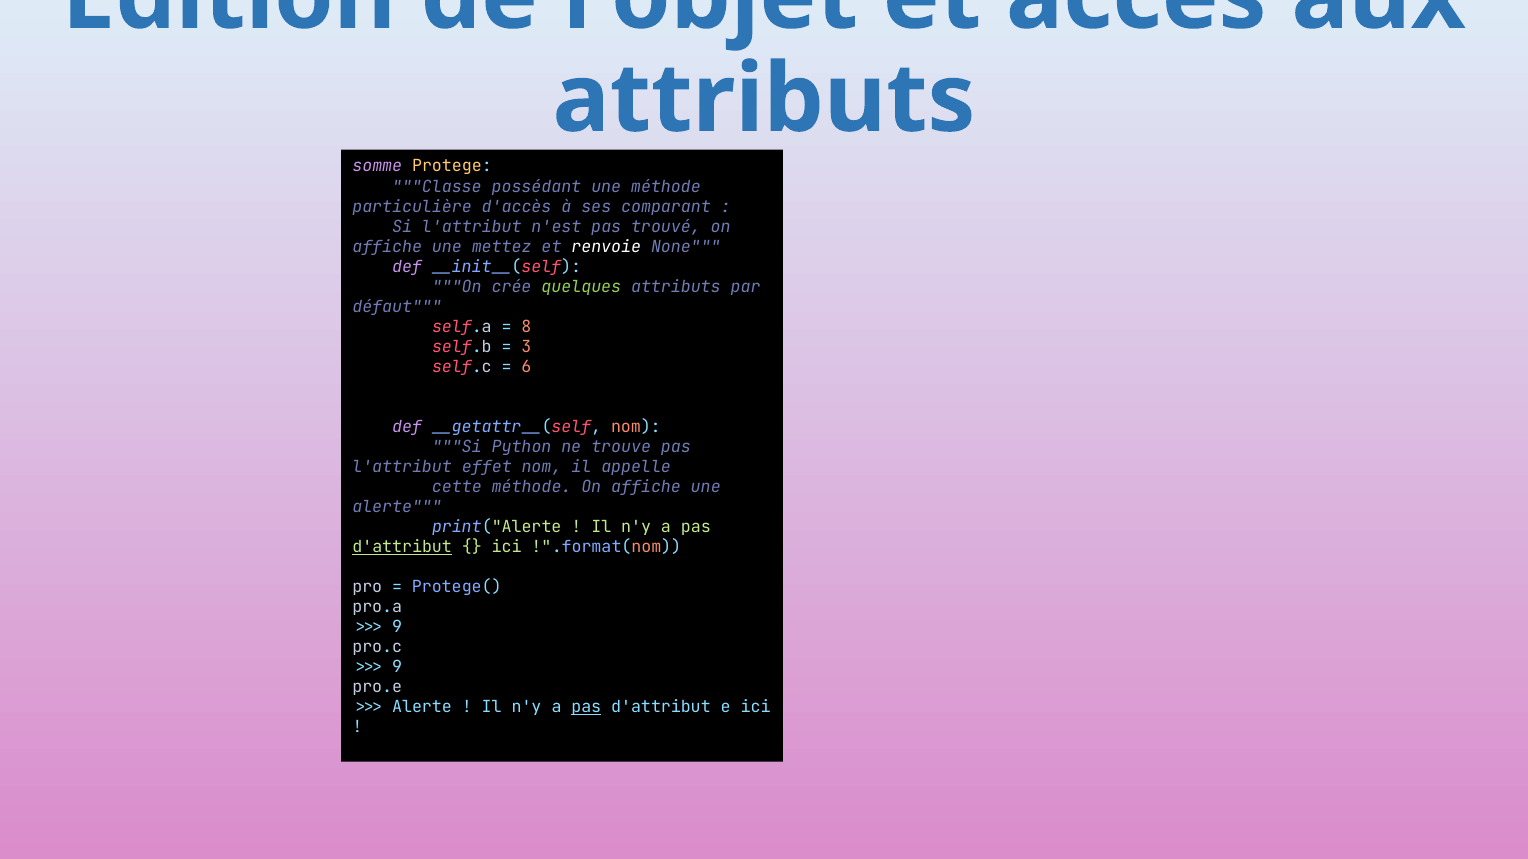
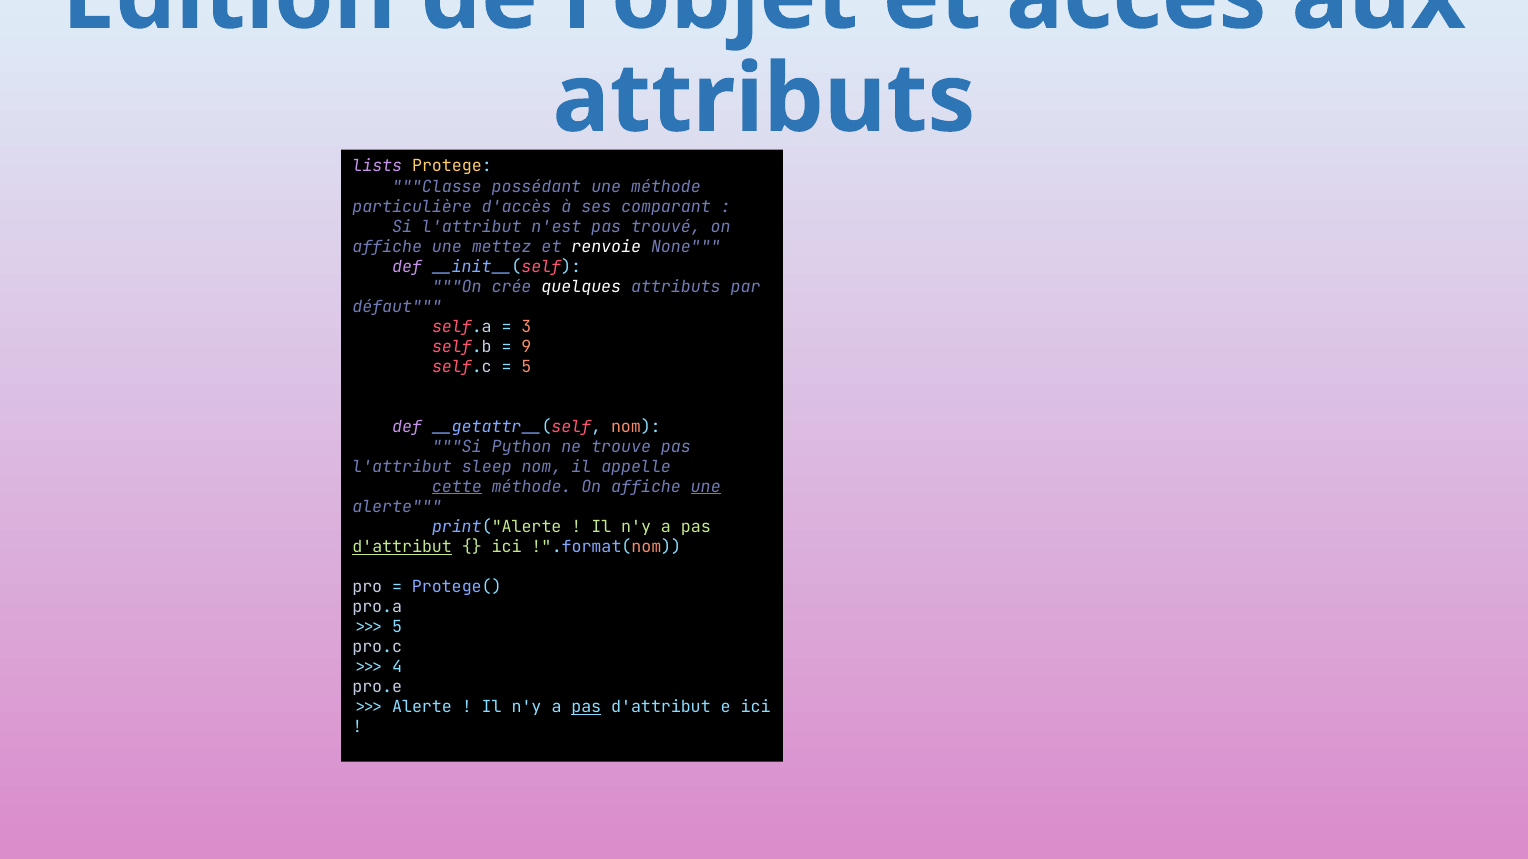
somme: somme -> lists
quelques colour: light green -> white
8: 8 -> 3
3: 3 -> 9
6 at (526, 367): 6 -> 5
effet: effet -> sleep
cette underline: none -> present
une at (706, 487) underline: none -> present
9 at (397, 627): 9 -> 5
9 at (397, 667): 9 -> 4
